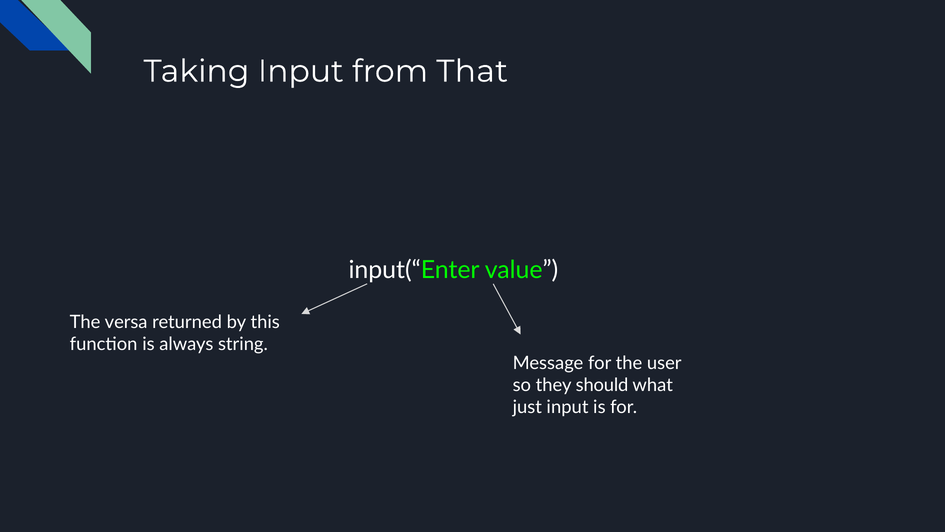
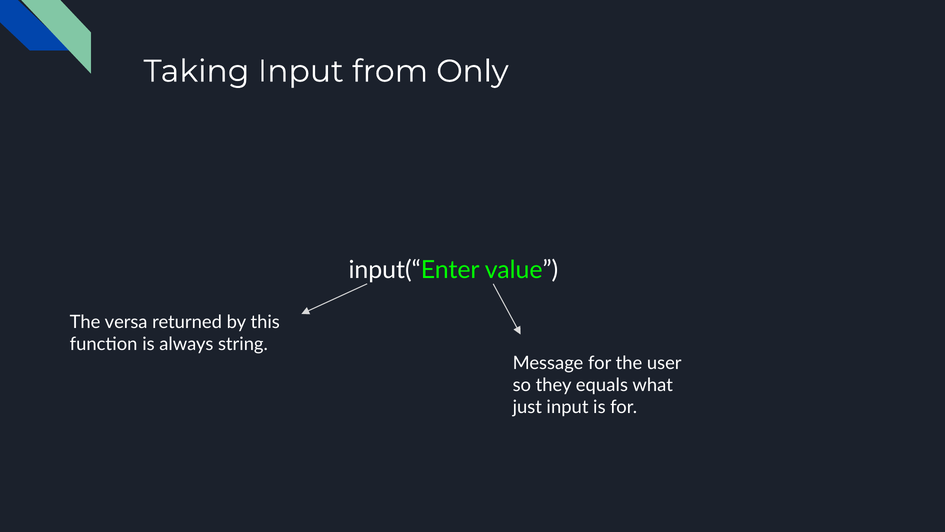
That: That -> Only
should: should -> equals
